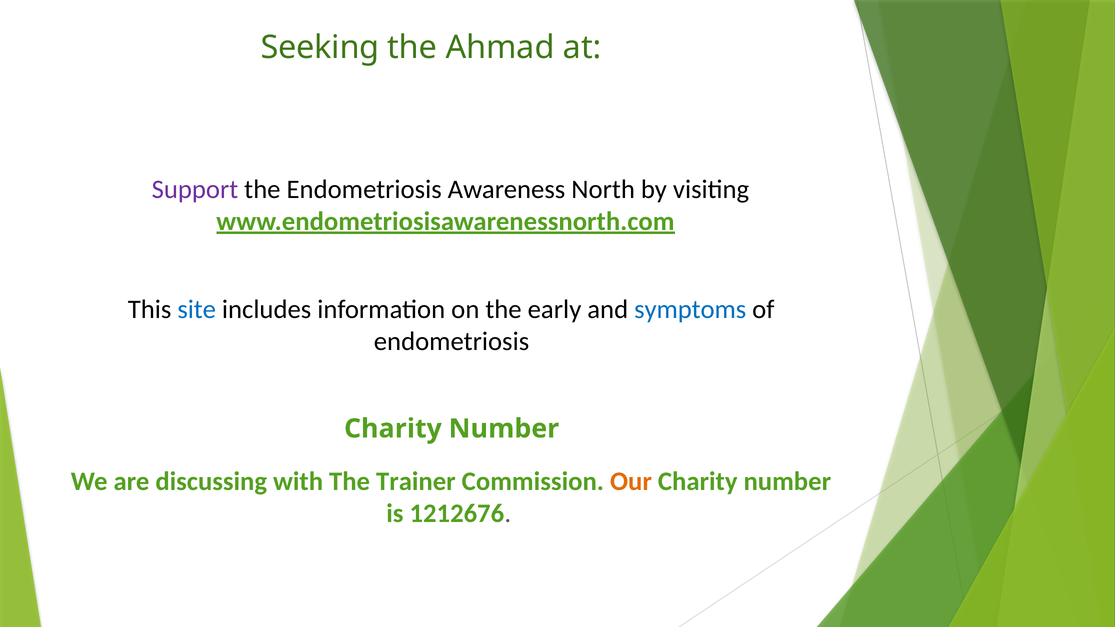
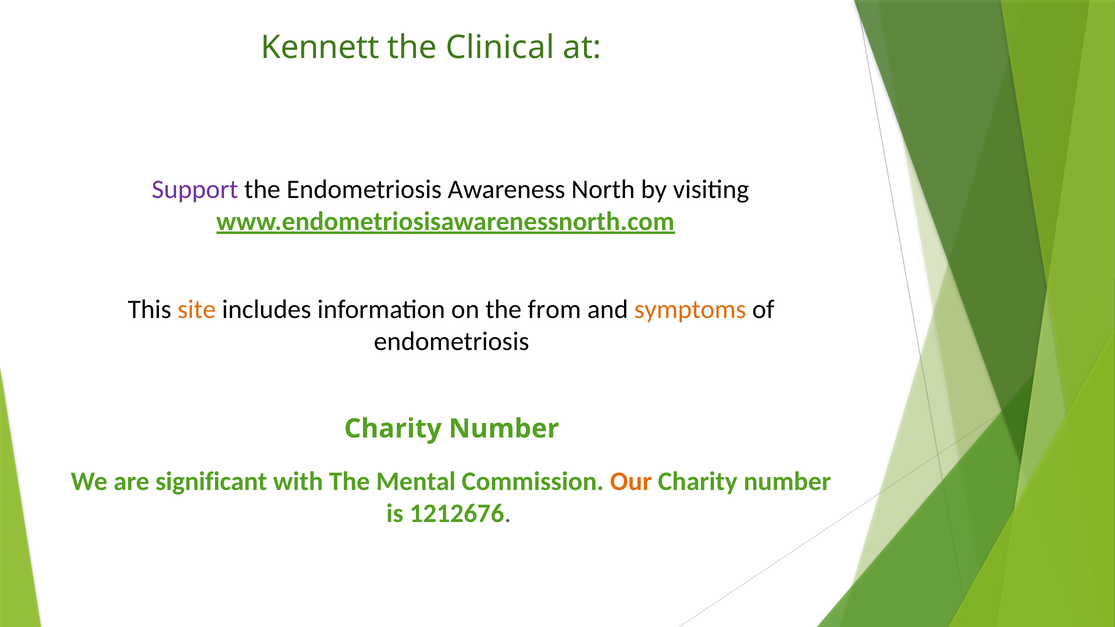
Seeking: Seeking -> Kennett
Ahmad: Ahmad -> Clinical
site colour: blue -> orange
early: early -> from
symptoms colour: blue -> orange
discussing: discussing -> significant
Trainer: Trainer -> Mental
